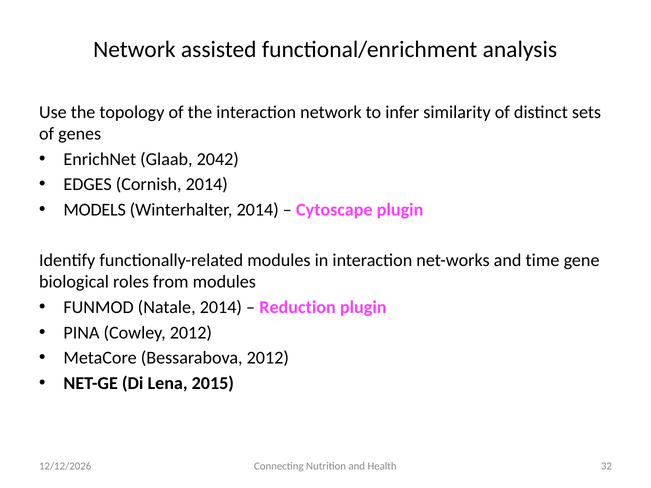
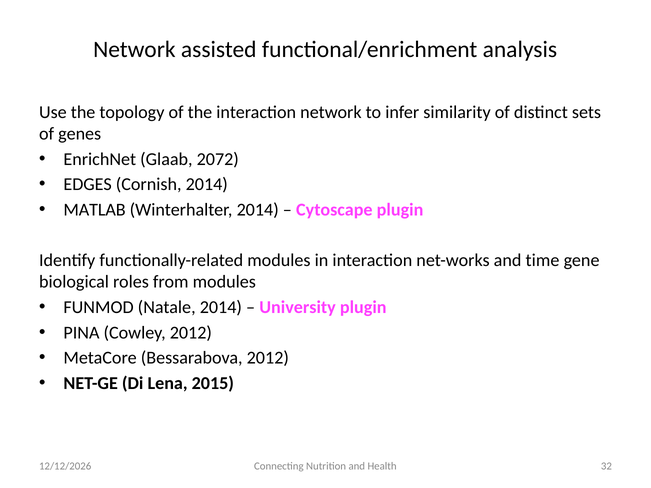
2042: 2042 -> 2072
MODELS: MODELS -> MATLAB
Reduction: Reduction -> University
